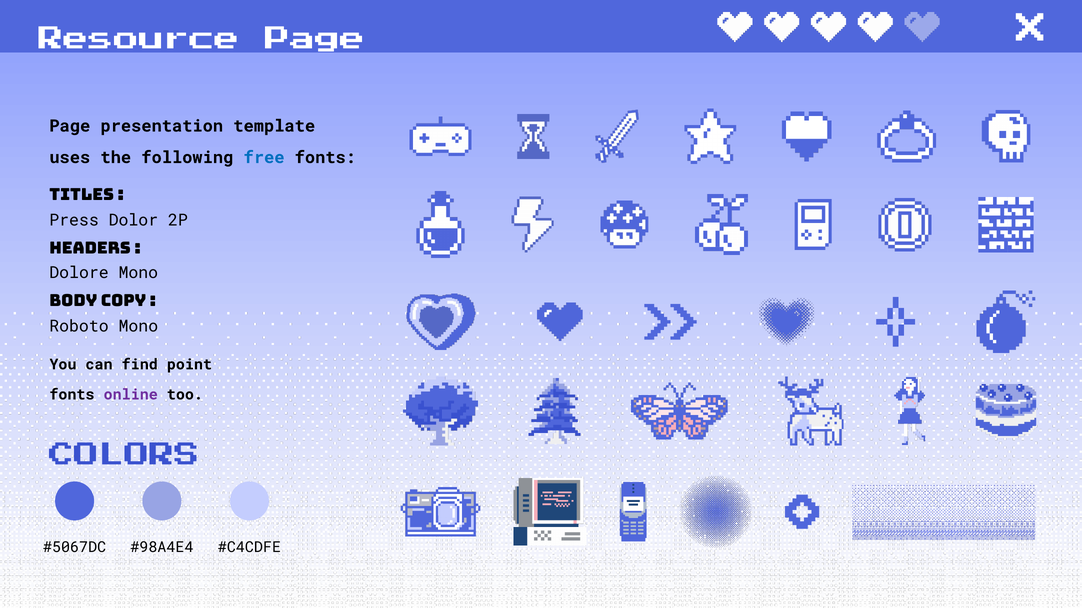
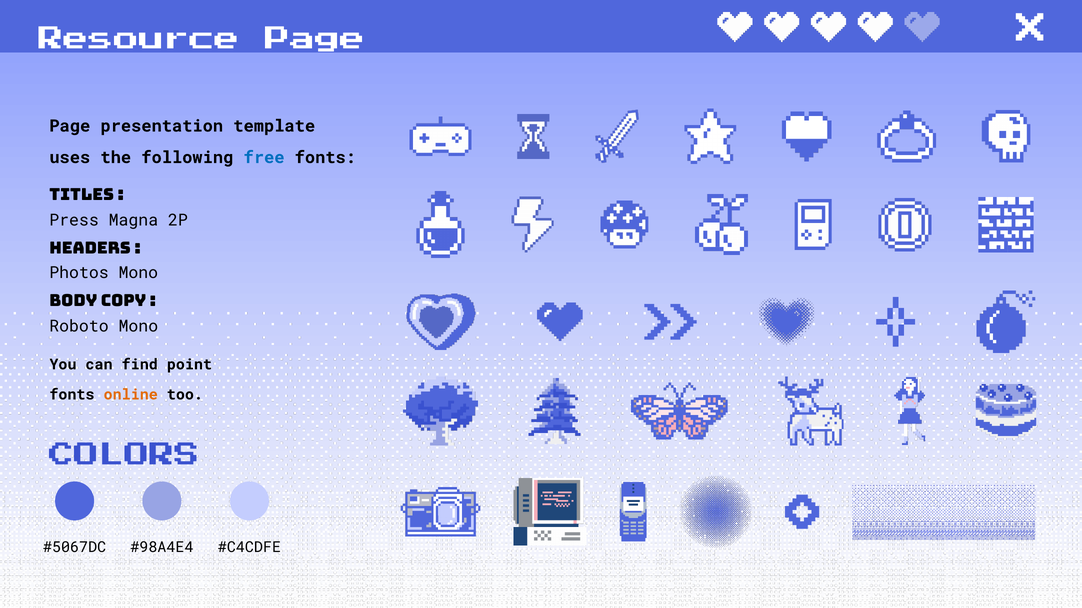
Dolor: Dolor -> Magna
Dolore: Dolore -> Photos
online colour: purple -> orange
